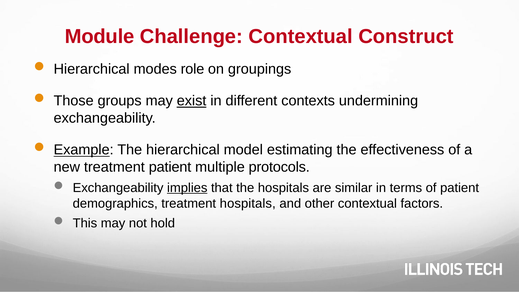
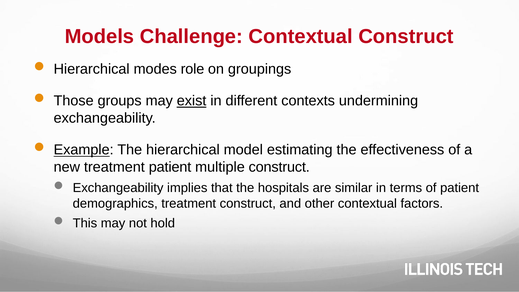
Module: Module -> Models
multiple protocols: protocols -> construct
implies underline: present -> none
treatment hospitals: hospitals -> construct
